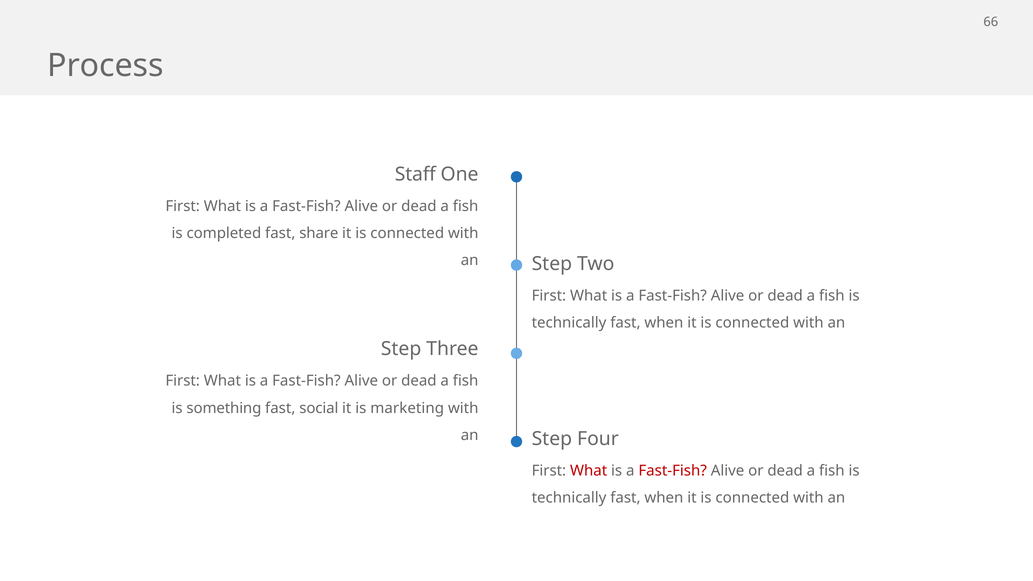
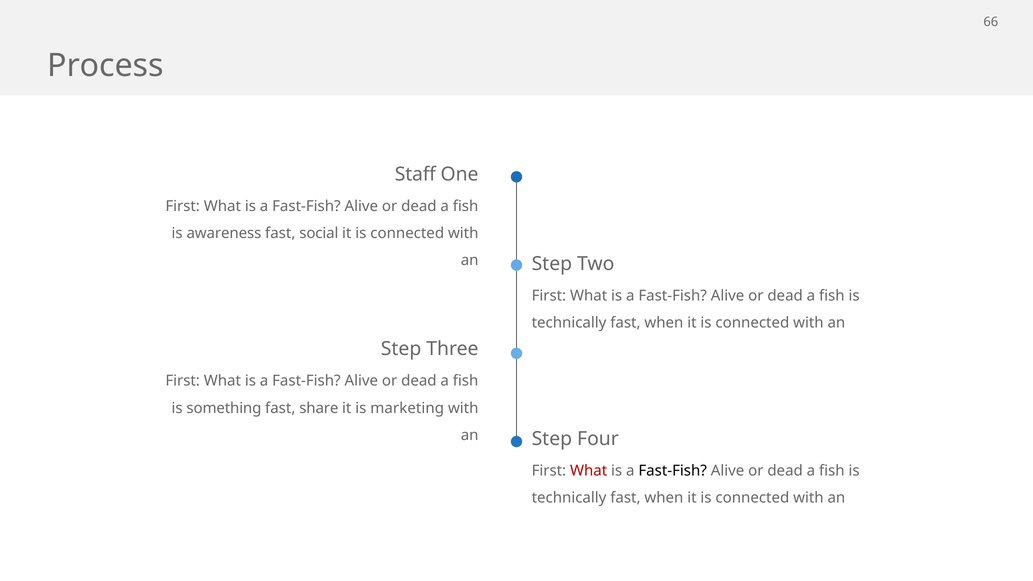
completed: completed -> awareness
share: share -> social
social: social -> share
Fast-Fish at (673, 471) colour: red -> black
